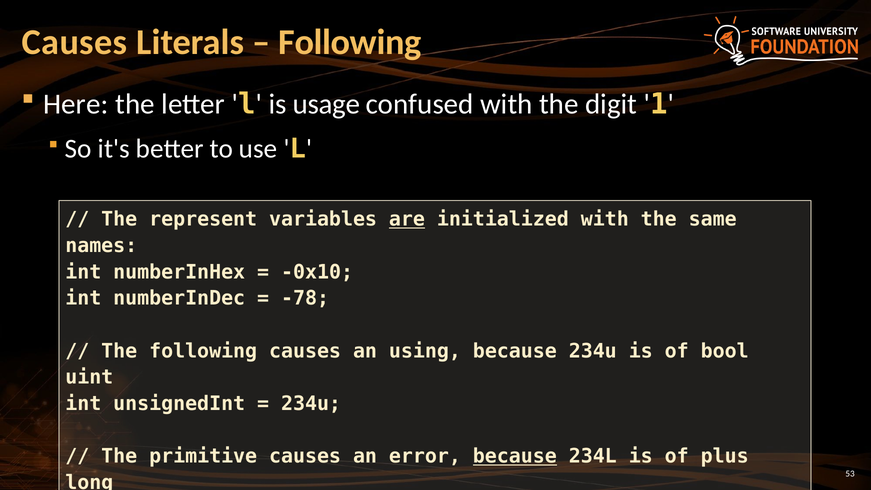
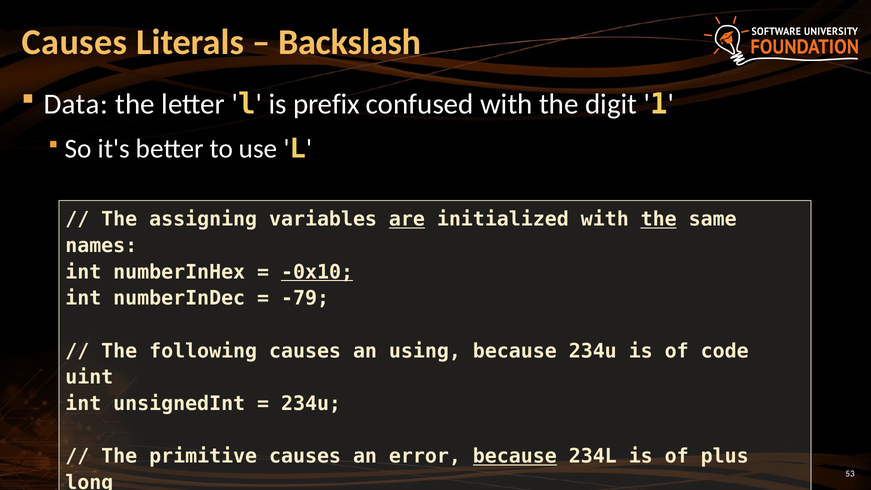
Following at (350, 42): Following -> Backslash
Here: Here -> Data
usage: usage -> prefix
represent: represent -> assigning
the at (659, 219) underline: none -> present
-0x10 underline: none -> present
-78: -78 -> -79
bool: bool -> code
